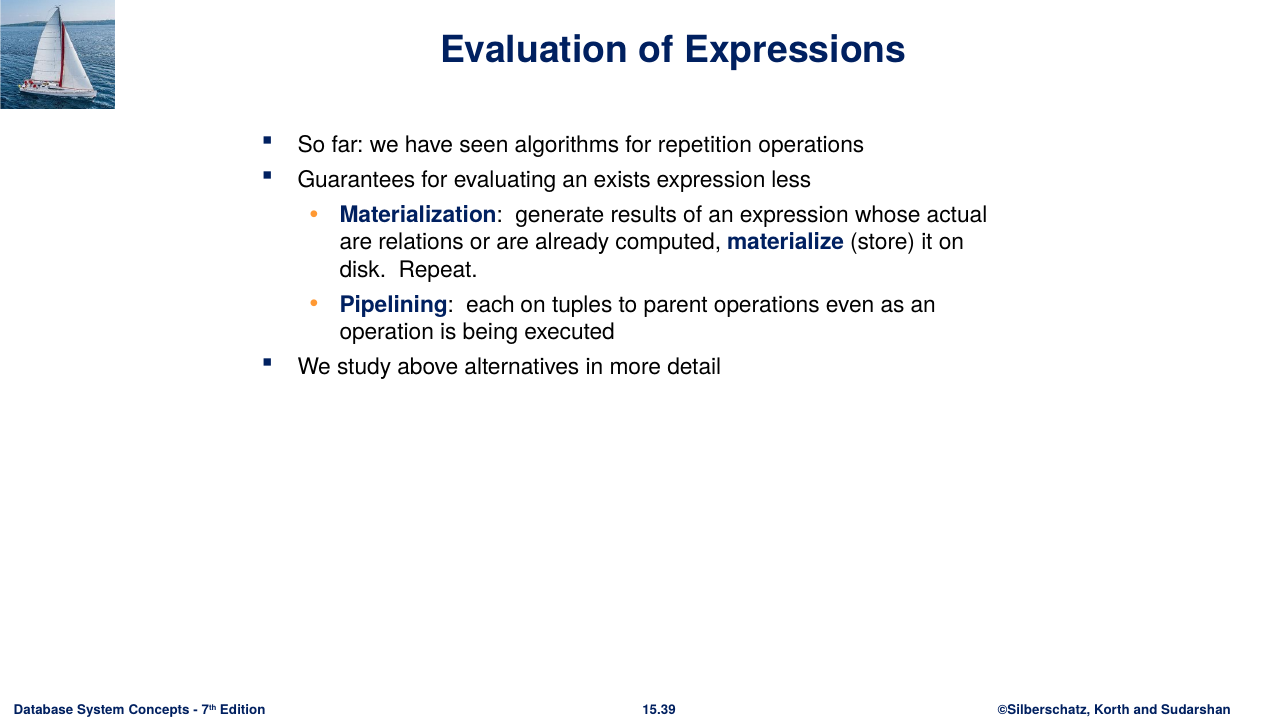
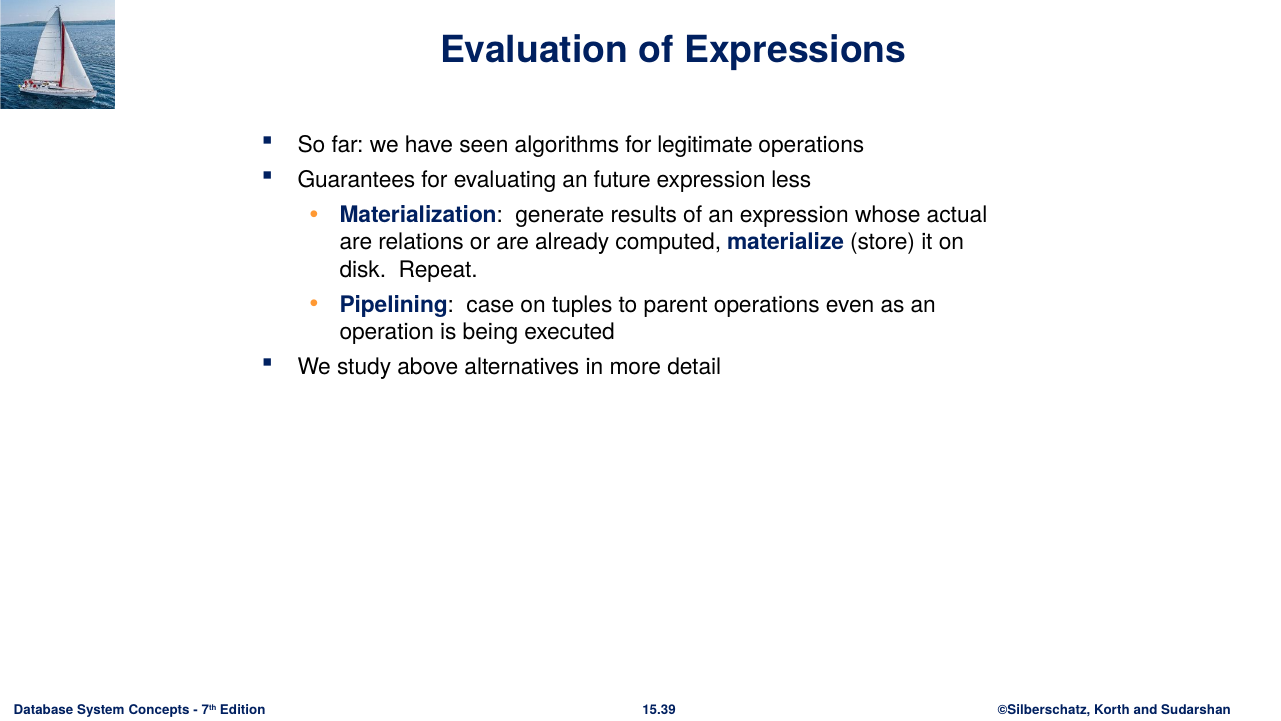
repetition: repetition -> legitimate
exists: exists -> future
each: each -> case
